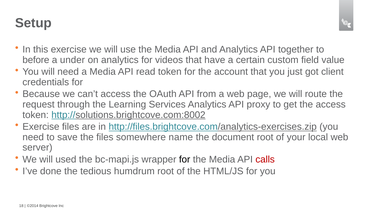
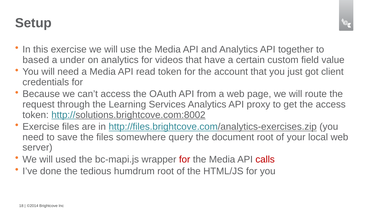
before: before -> based
name: name -> query
for at (185, 159) colour: black -> red
